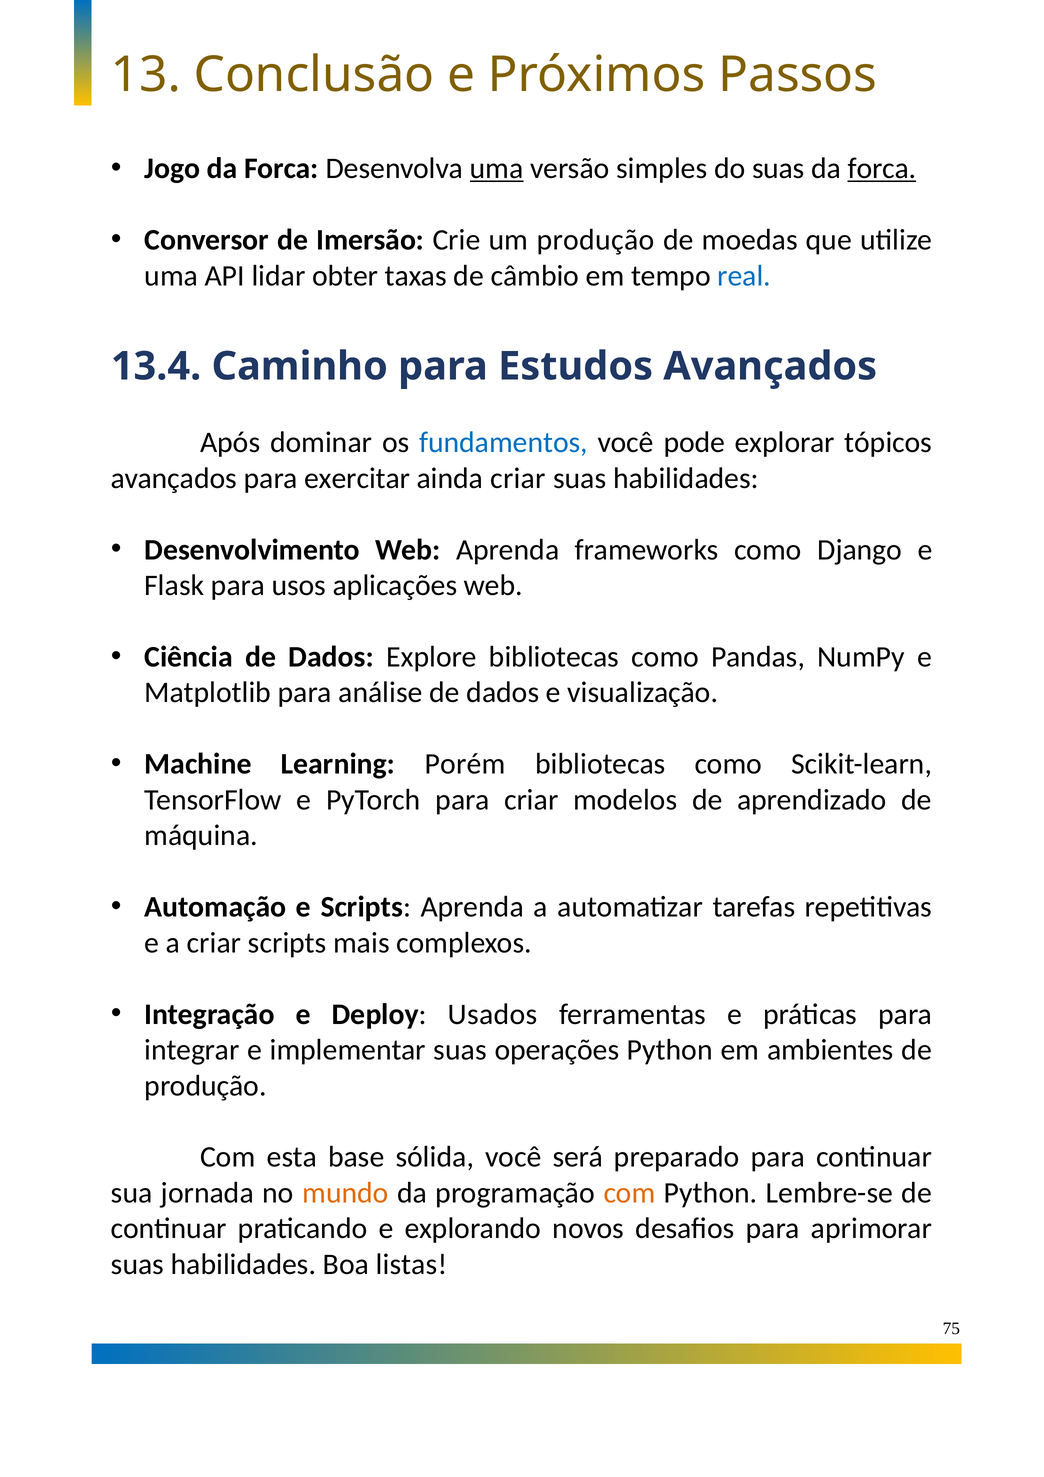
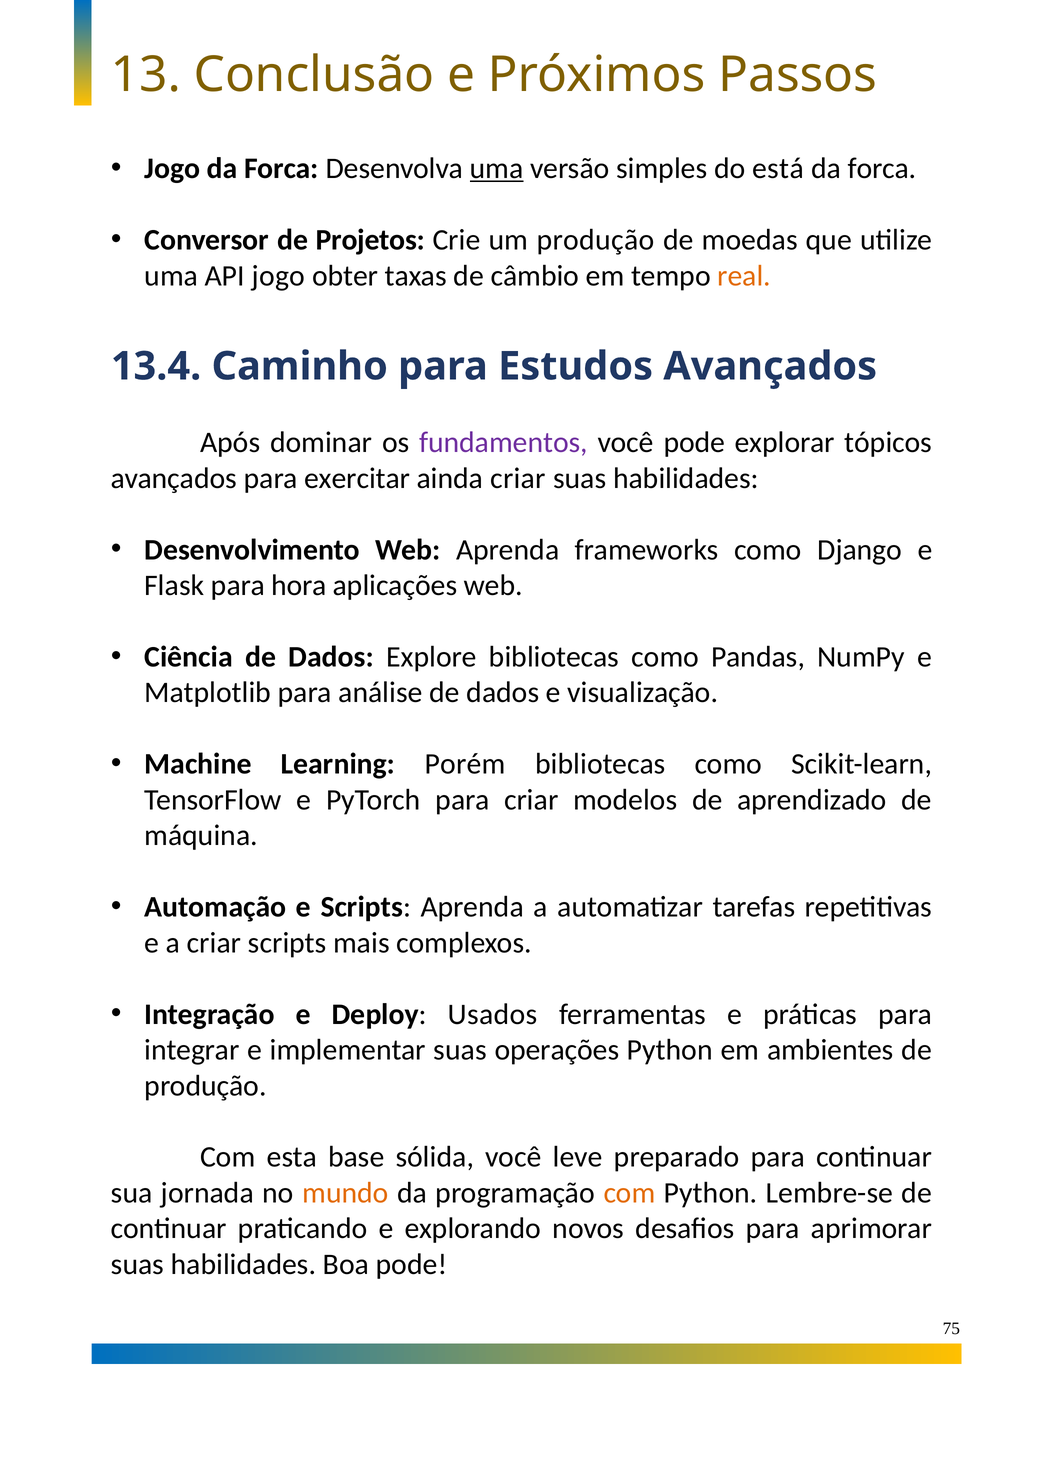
do suas: suas -> está
forca at (882, 168) underline: present -> none
Imersão: Imersão -> Projetos
API lidar: lidar -> jogo
real colour: blue -> orange
fundamentos colour: blue -> purple
usos: usos -> hora
será: será -> leve
Boa listas: listas -> pode
